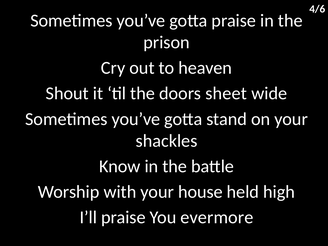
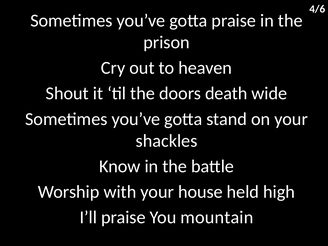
sheet: sheet -> death
evermore: evermore -> mountain
